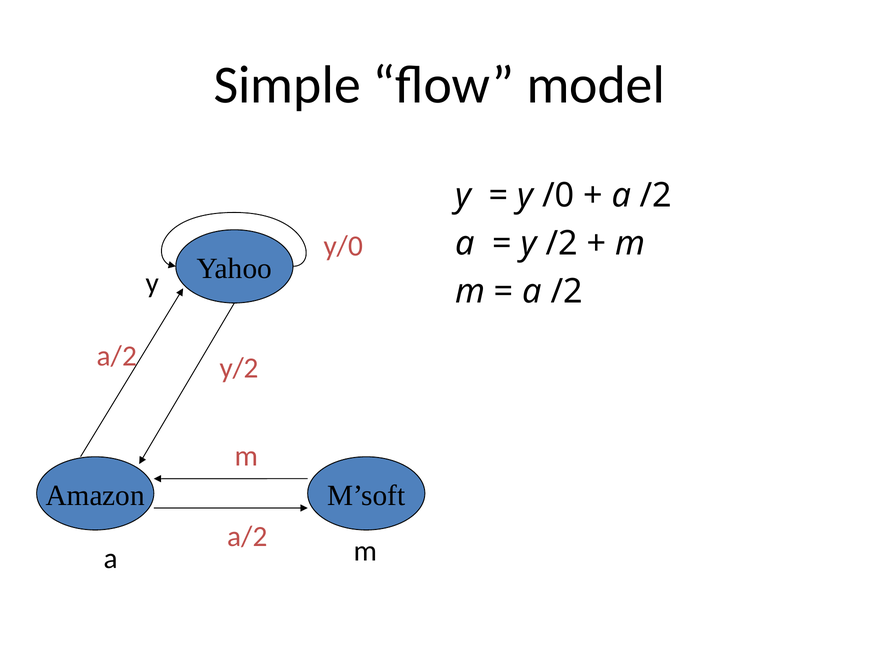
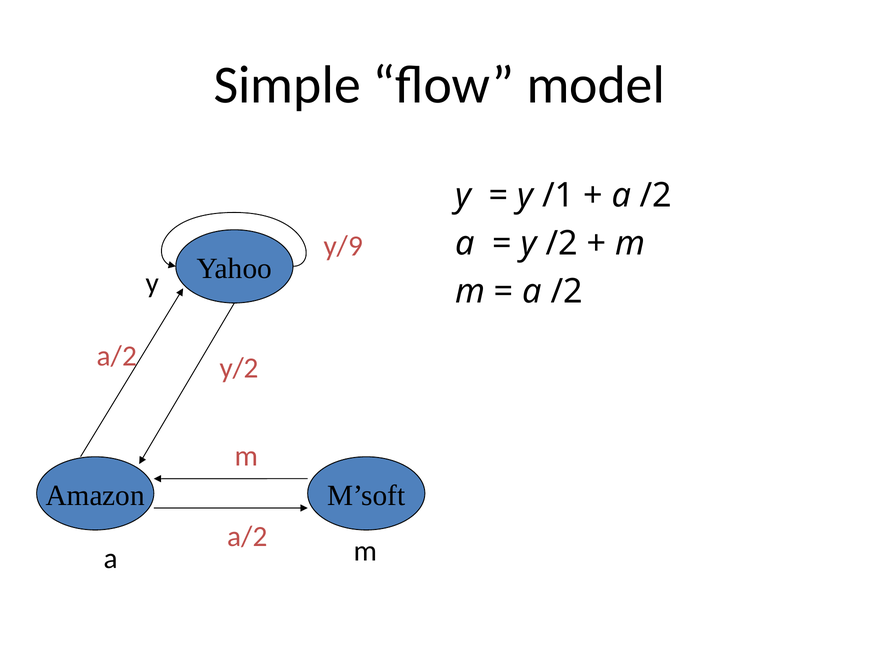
/0: /0 -> /1
y/0: y/0 -> y/9
